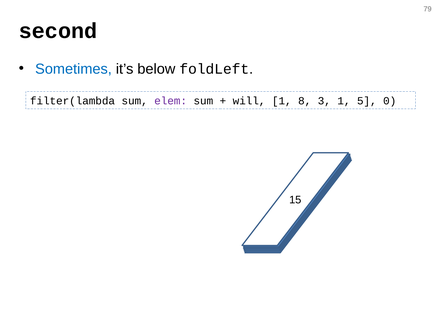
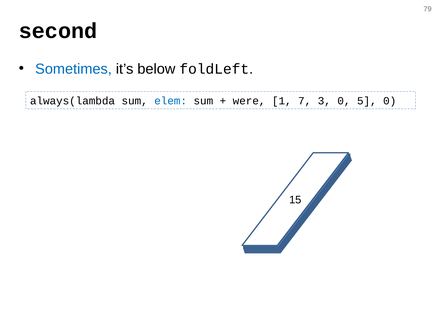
filter(lambda: filter(lambda -> always(lambda
elem colour: purple -> blue
will: will -> were
8: 8 -> 7
3 1: 1 -> 0
